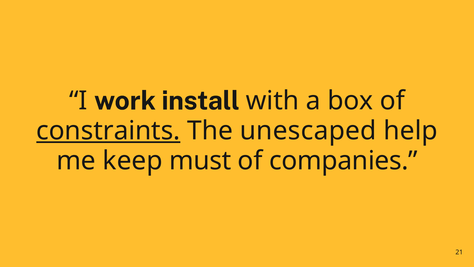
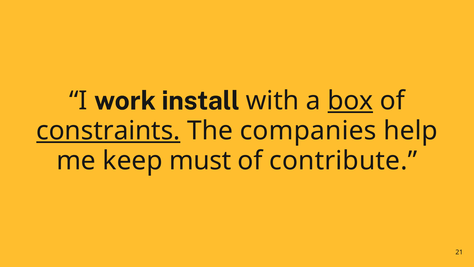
box underline: none -> present
unescaped: unescaped -> companies
companies: companies -> contribute
